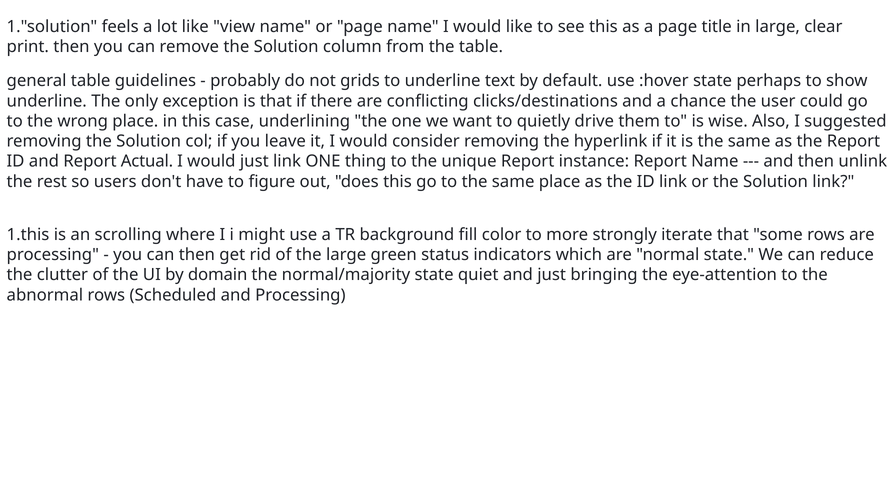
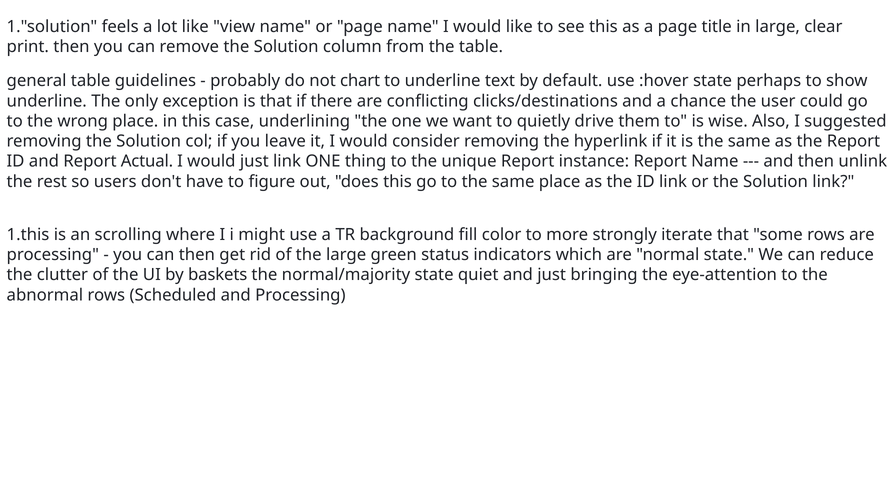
grids: grids -> chart
domain: domain -> baskets
